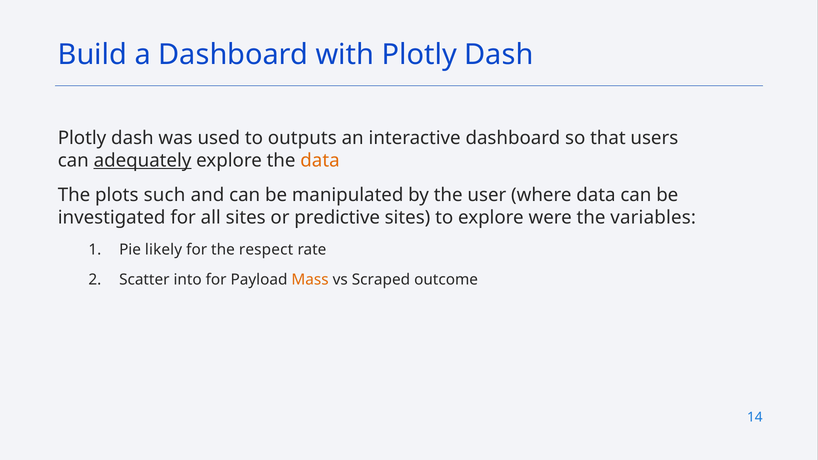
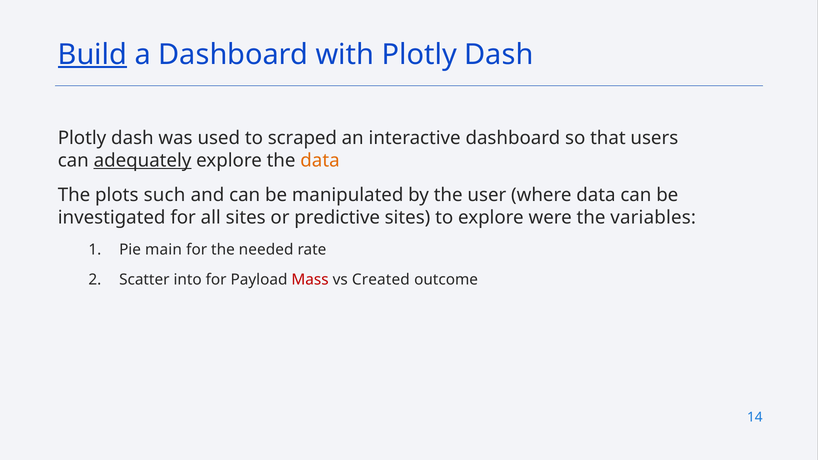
Build underline: none -> present
outputs: outputs -> scraped
likely: likely -> main
respect: respect -> needed
Mass colour: orange -> red
Scraped: Scraped -> Created
